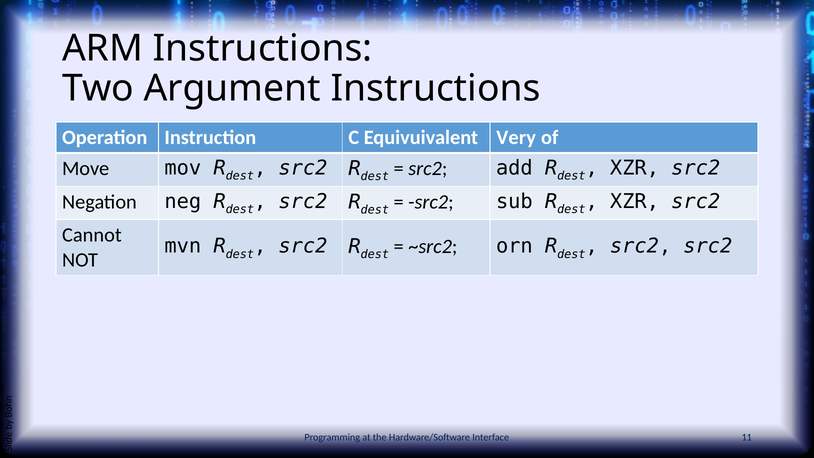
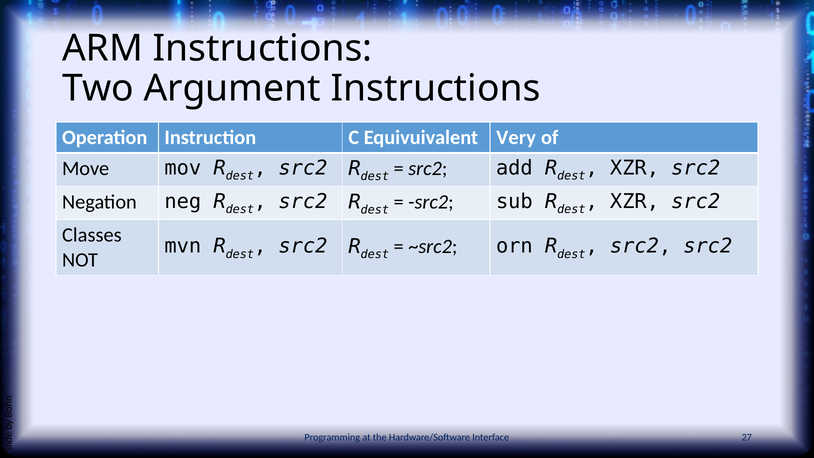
Cannot: Cannot -> Classes
11: 11 -> 27
